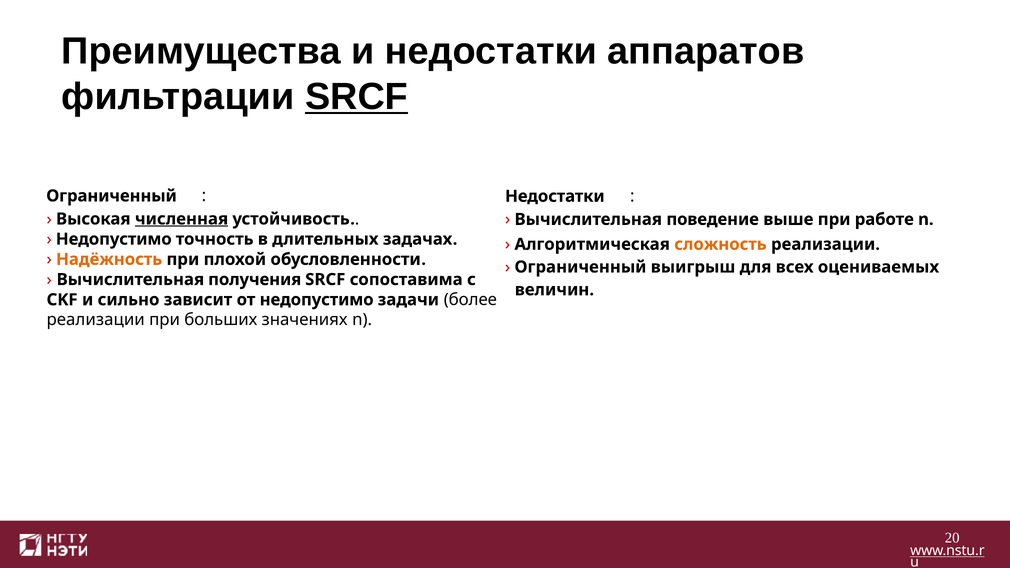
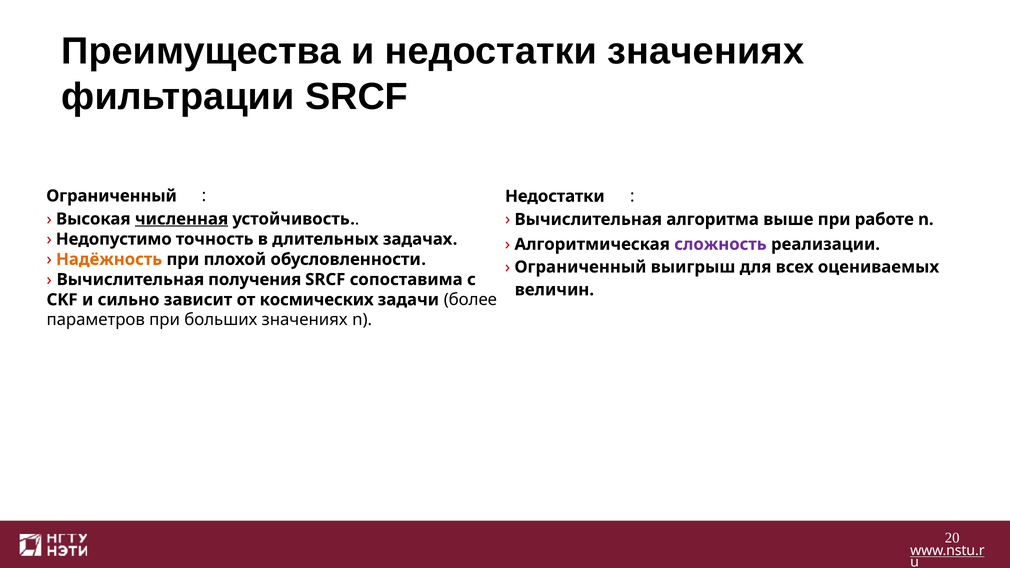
недостатки аппаратов: аппаратов -> значениях
SRCF at (357, 97) underline: present -> none
поведение: поведение -> алгоритма
сложность colour: orange -> purple
от недопустимо: недопустимо -> космических
реализации at (96, 320): реализации -> параметров
